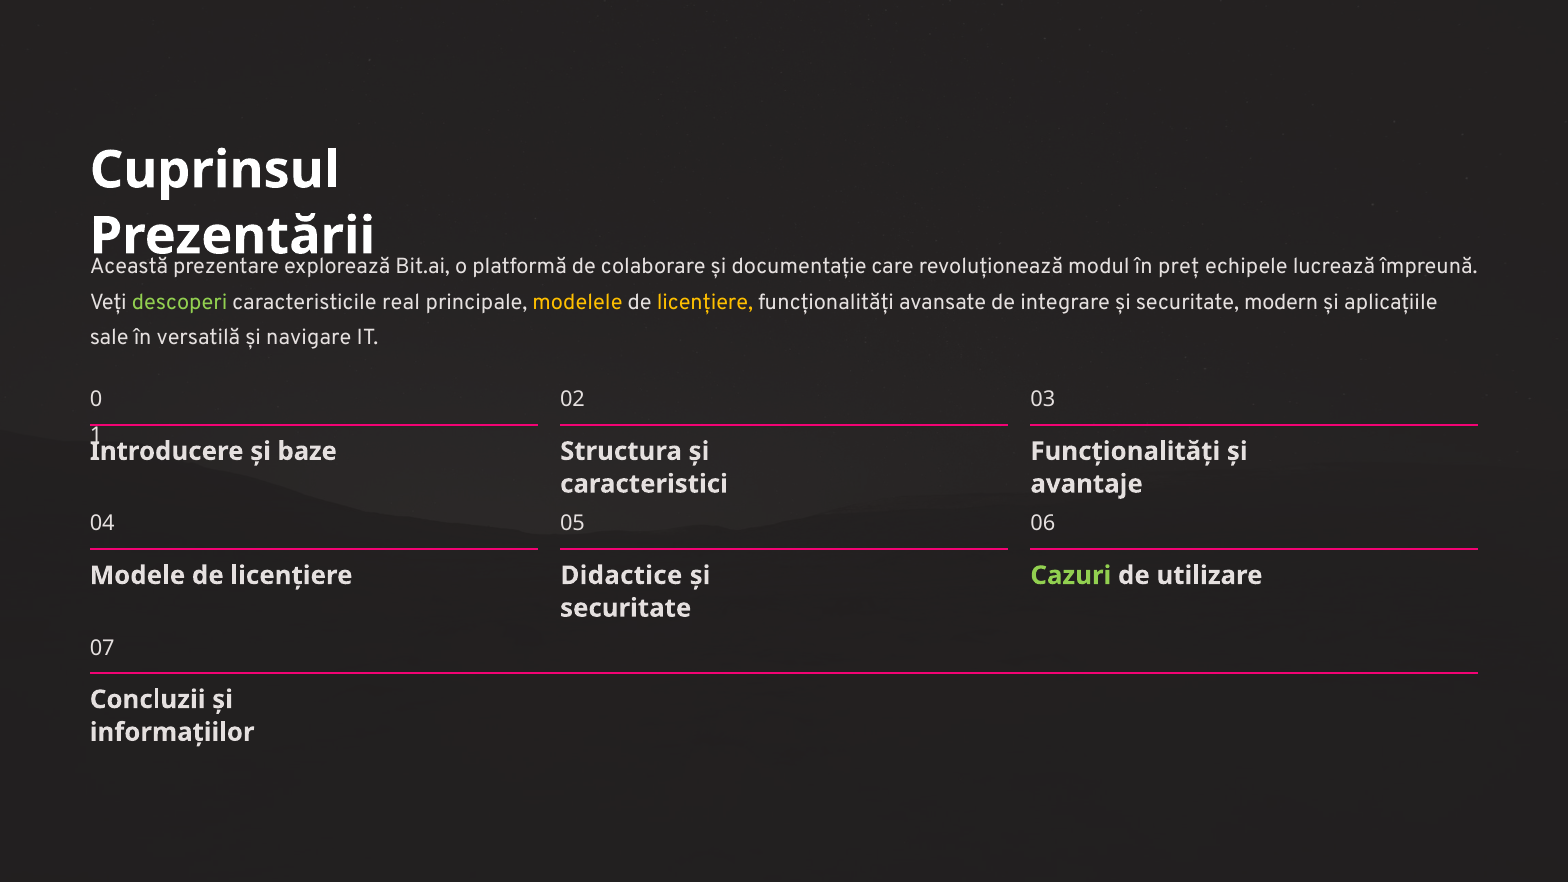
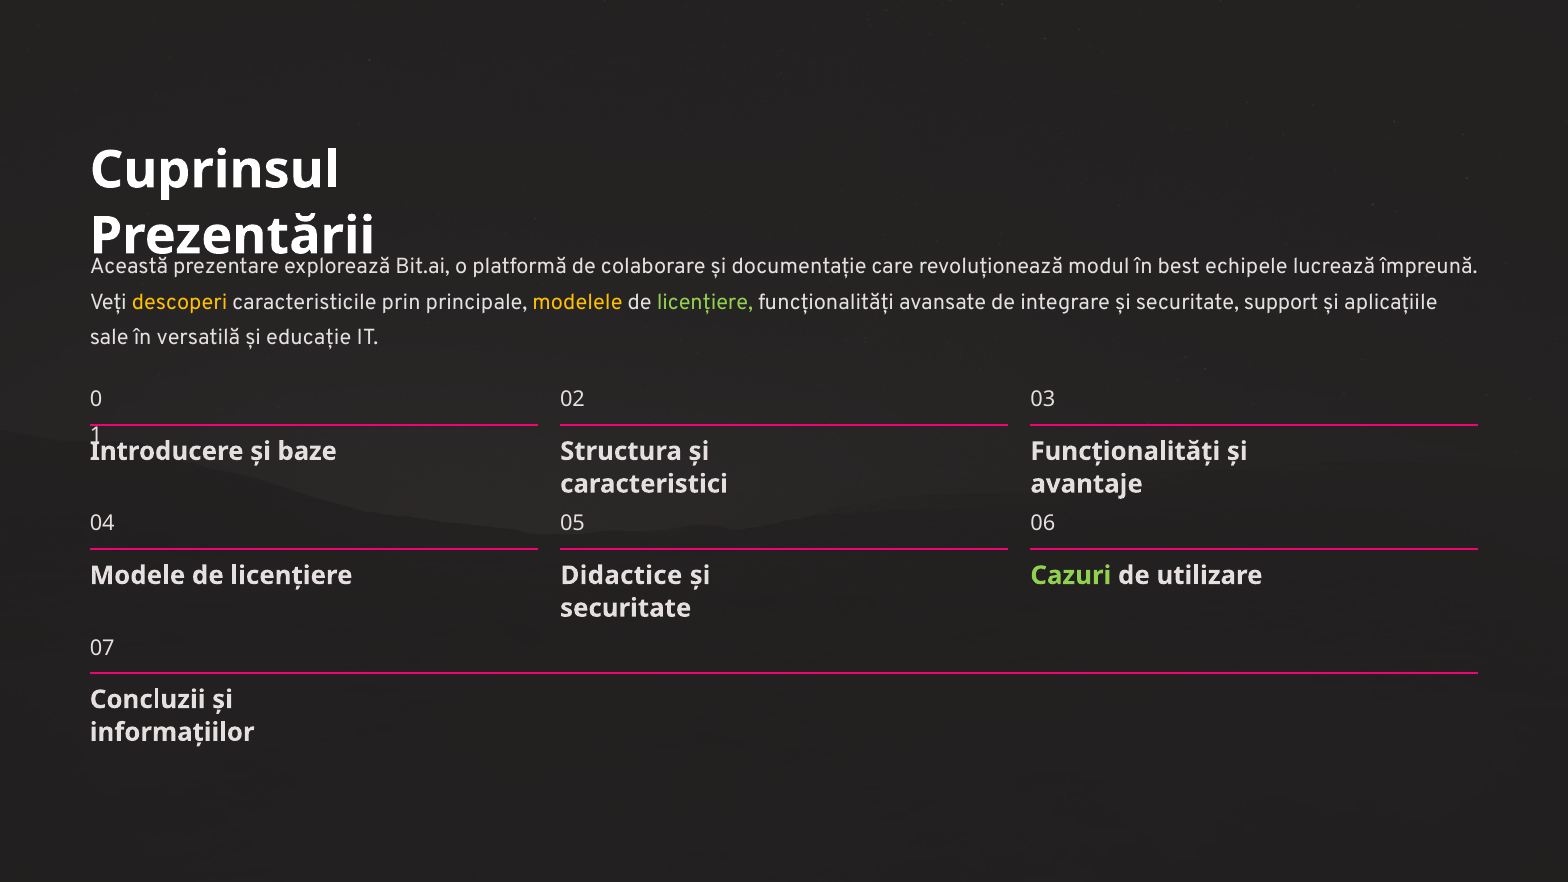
preț: preț -> best
descoperi colour: light green -> yellow
real: real -> prin
licențiere at (705, 302) colour: yellow -> light green
modern: modern -> support
navigare: navigare -> educație
